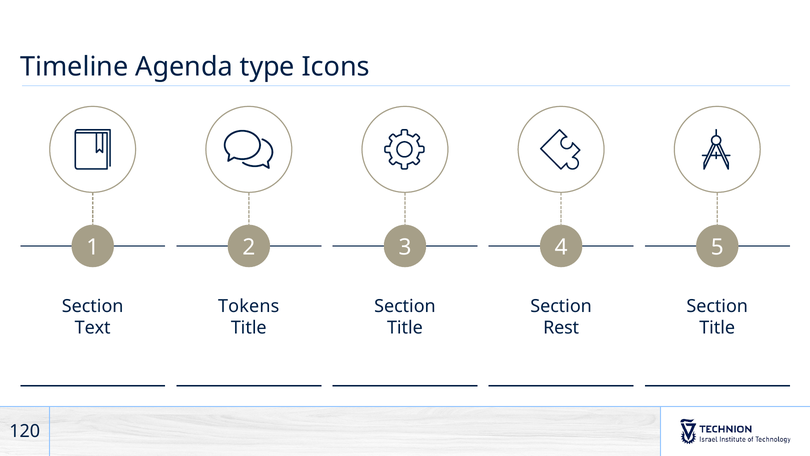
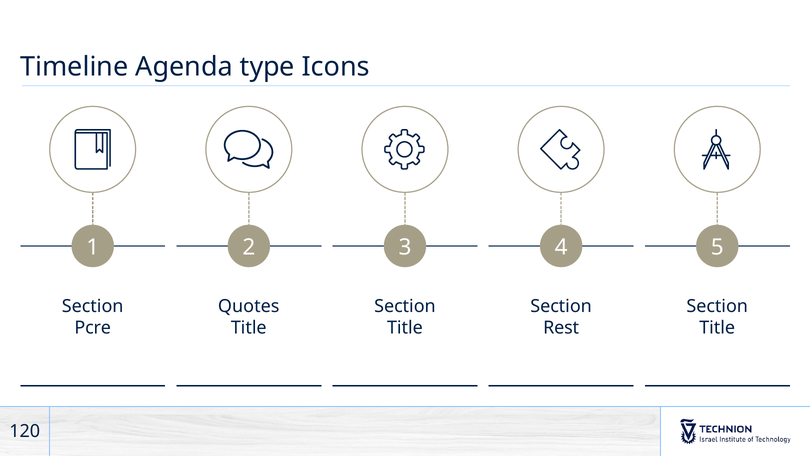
Tokens: Tokens -> Quotes
Text: Text -> Pcre
